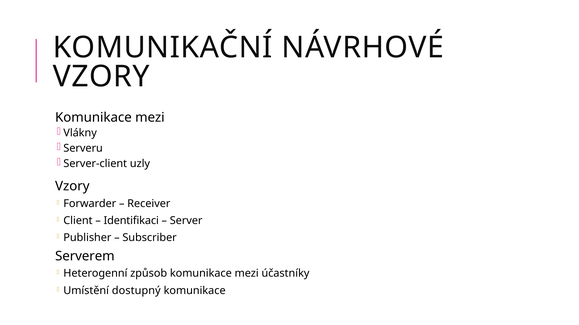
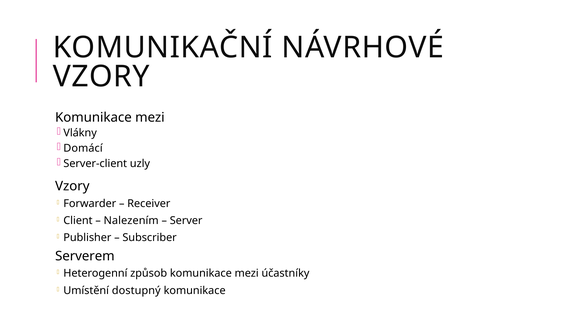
Serveru: Serveru -> Domácí
Identifikaci: Identifikaci -> Nalezením
